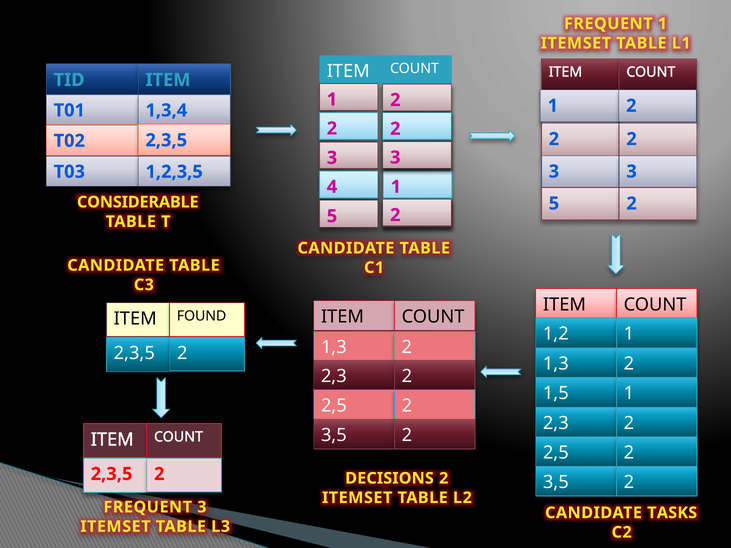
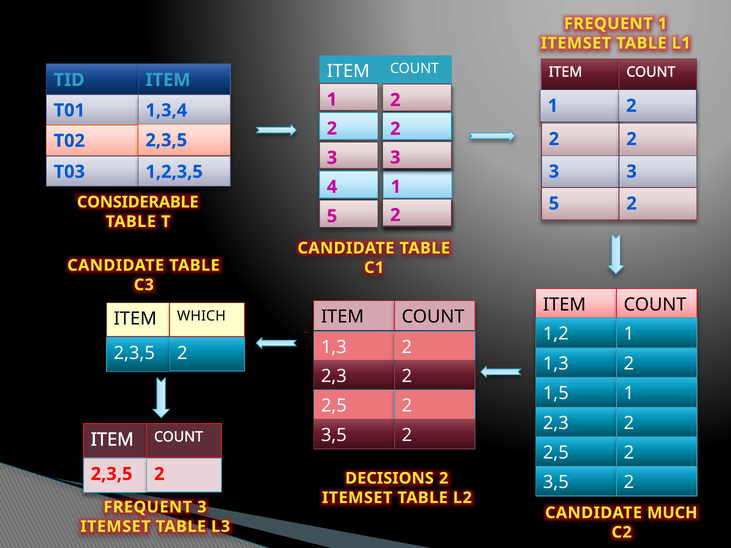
FOUND: FOUND -> WHICH
TASKS: TASKS -> MUCH
